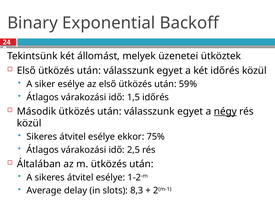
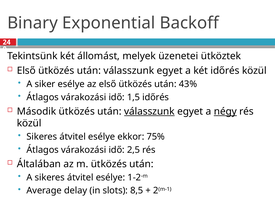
59%: 59% -> 43%
válasszunk at (149, 111) underline: none -> present
8,3: 8,3 -> 8,5
